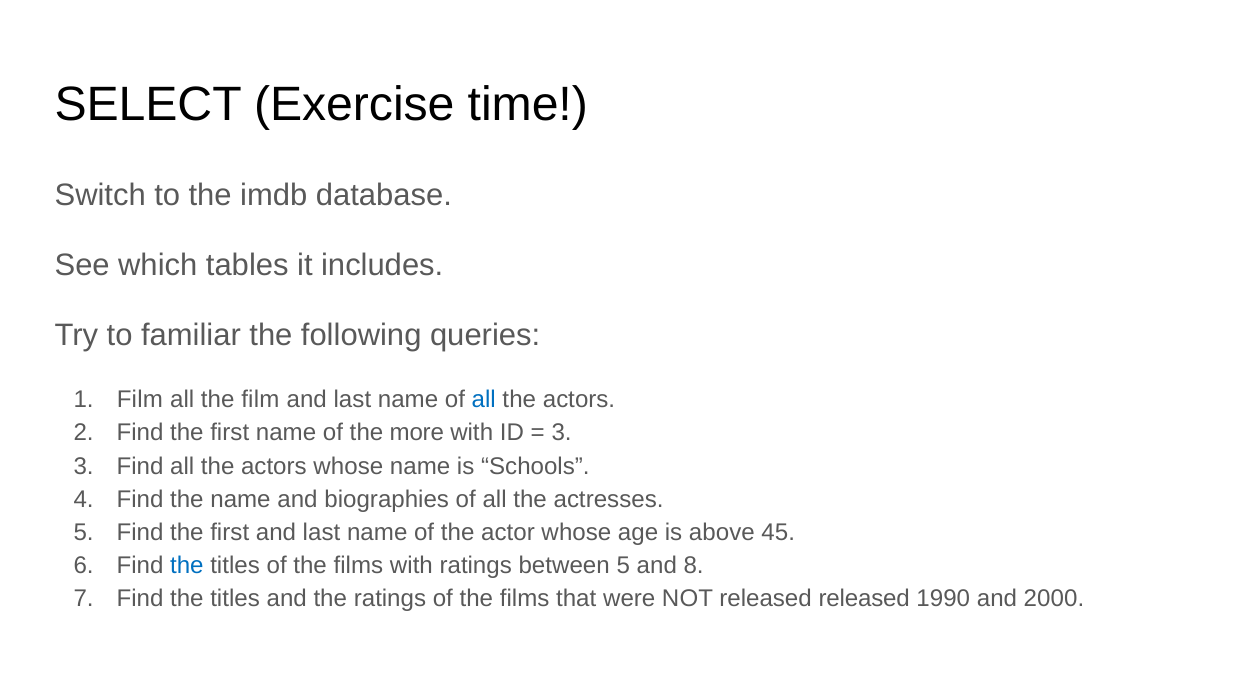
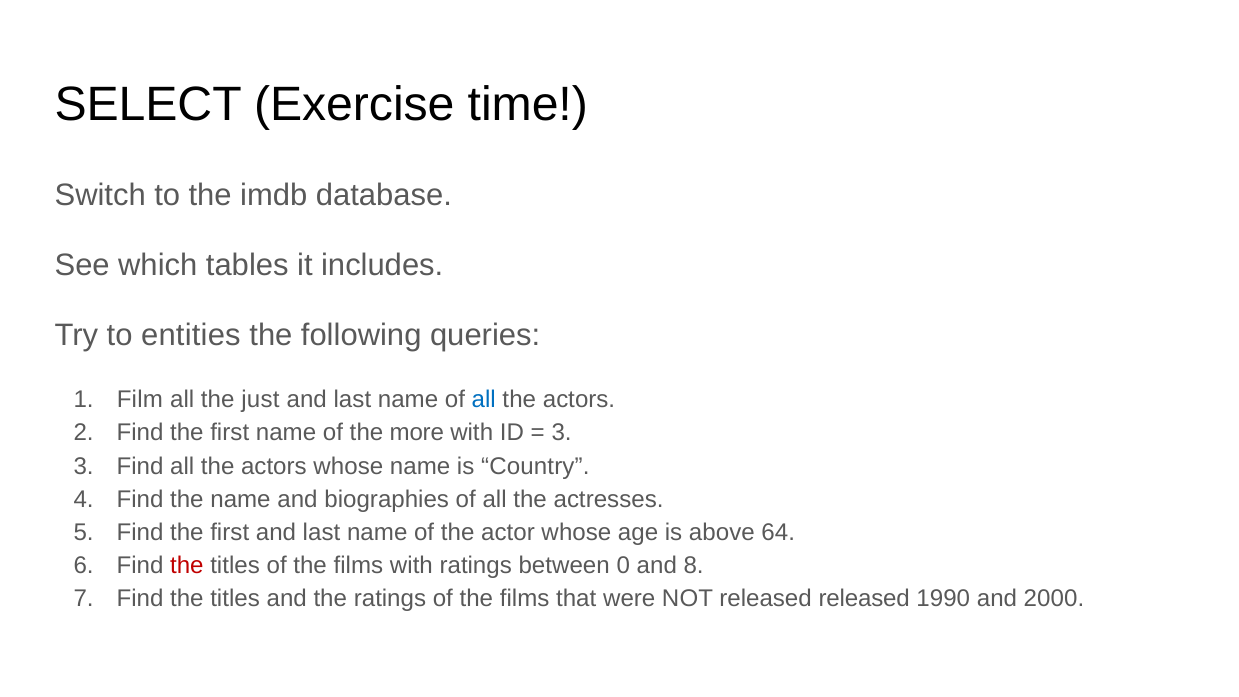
familiar: familiar -> entities
the film: film -> just
Schools: Schools -> Country
45: 45 -> 64
the at (187, 566) colour: blue -> red
between 5: 5 -> 0
